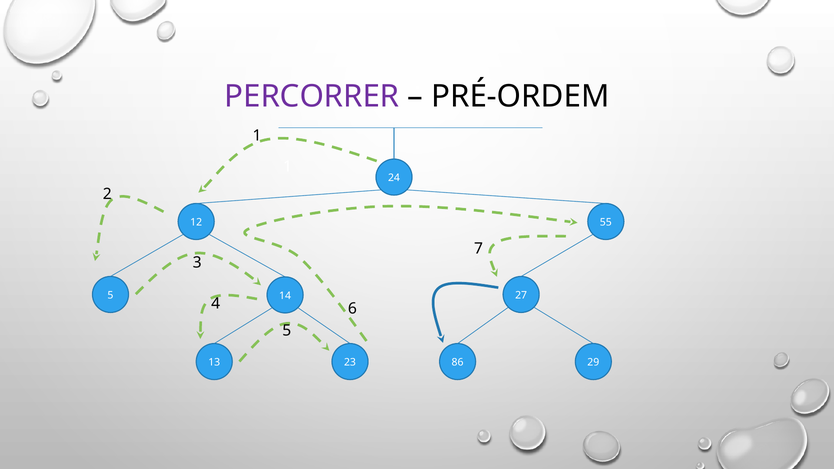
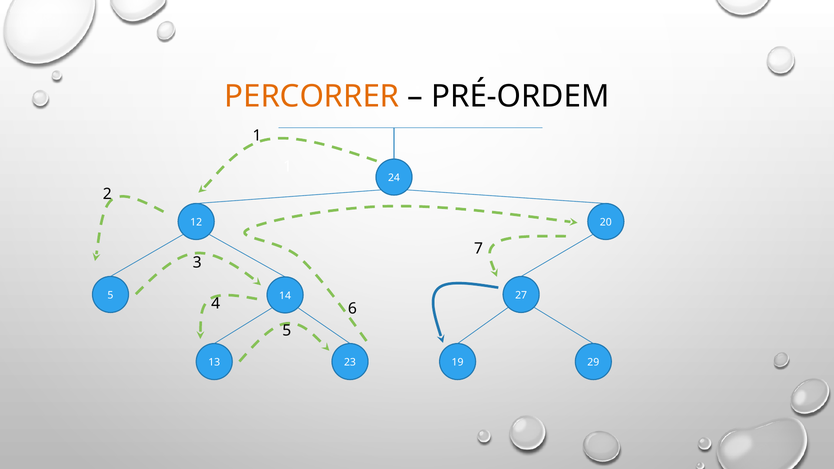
PERCORRER colour: purple -> orange
55: 55 -> 20
86: 86 -> 19
